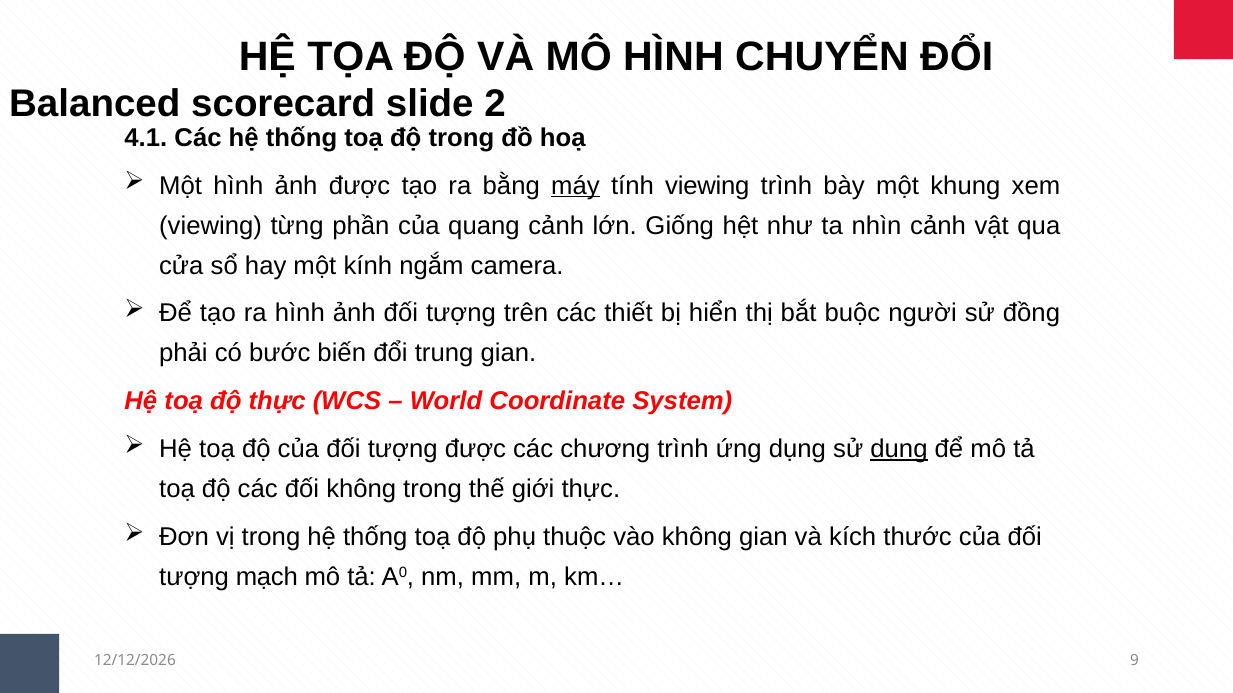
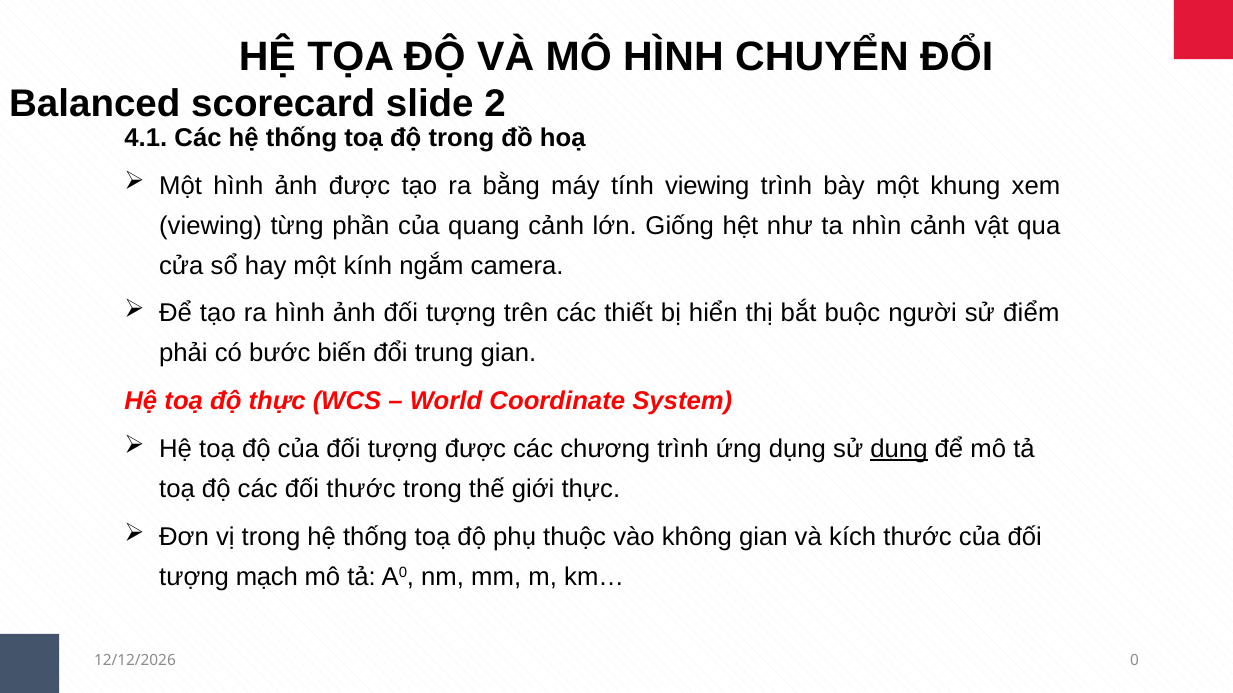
máy underline: present -> none
đồng: đồng -> điểm
đối không: không -> thước
9: 9 -> 0
